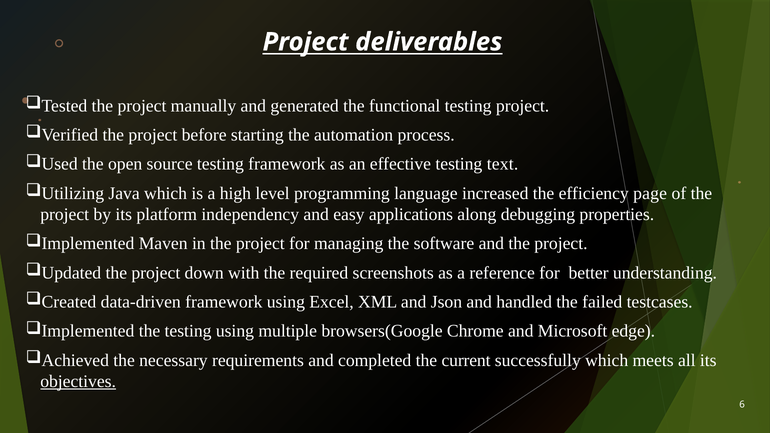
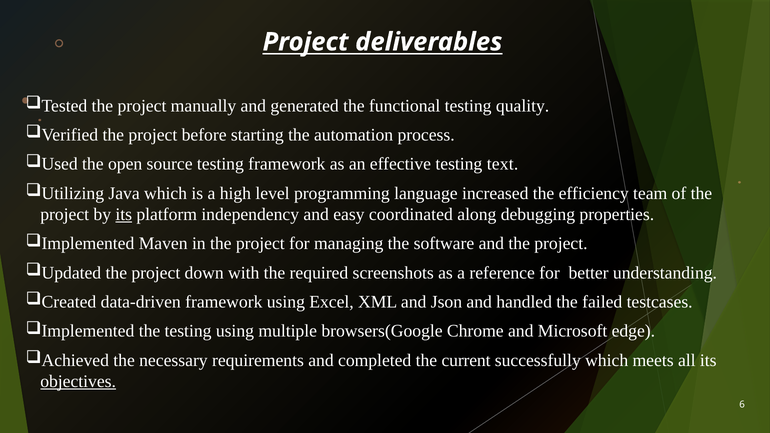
testing project: project -> quality
page: page -> team
its at (124, 214) underline: none -> present
applications: applications -> coordinated
